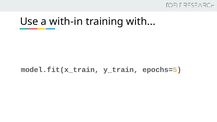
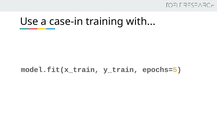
with-in: with-in -> case-in
